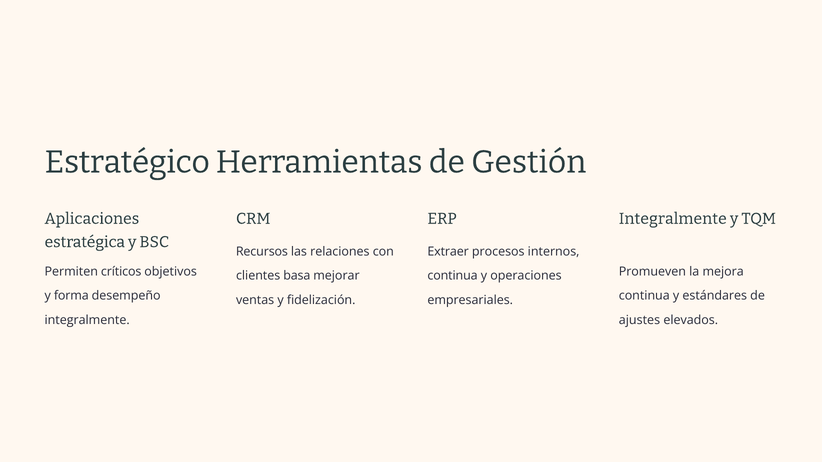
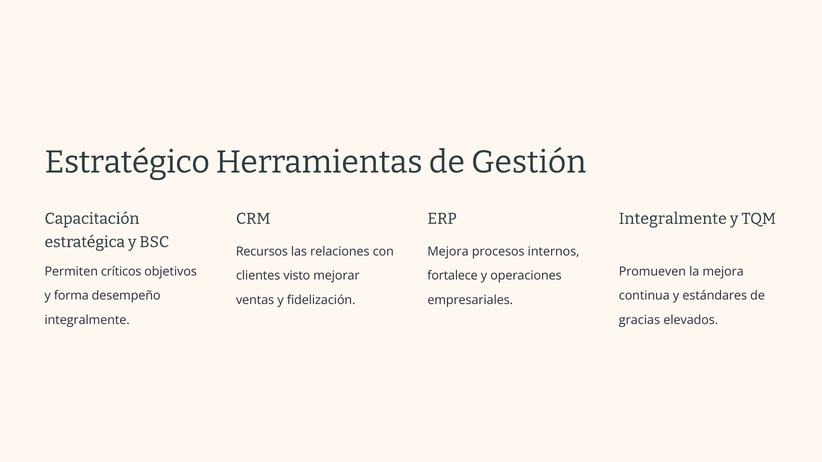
Aplicaciones: Aplicaciones -> Capacitación
Extraer at (448, 252): Extraer -> Mejora
basa: basa -> visto
continua at (453, 276): continua -> fortalece
ajustes: ajustes -> gracias
